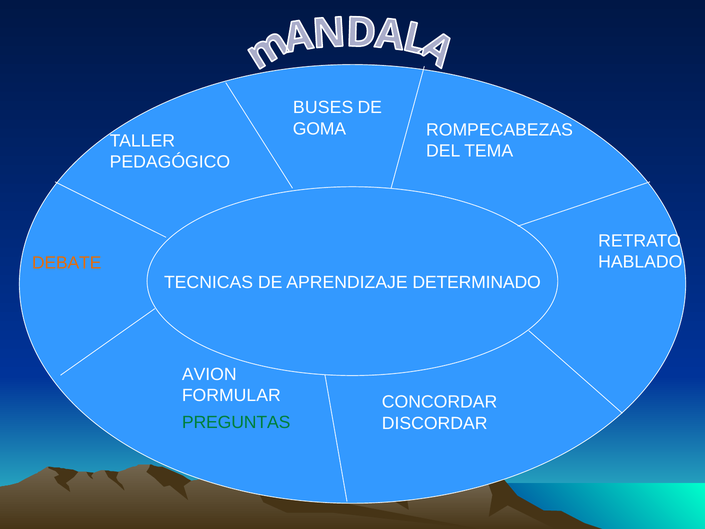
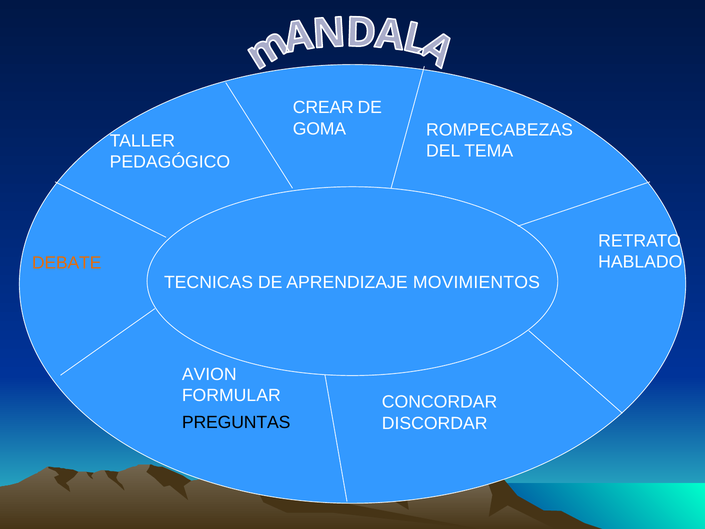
BUSES: BUSES -> CREAR
DETERMINADO: DETERMINADO -> MOVIMIENTOS
PREGUNTAS colour: green -> black
